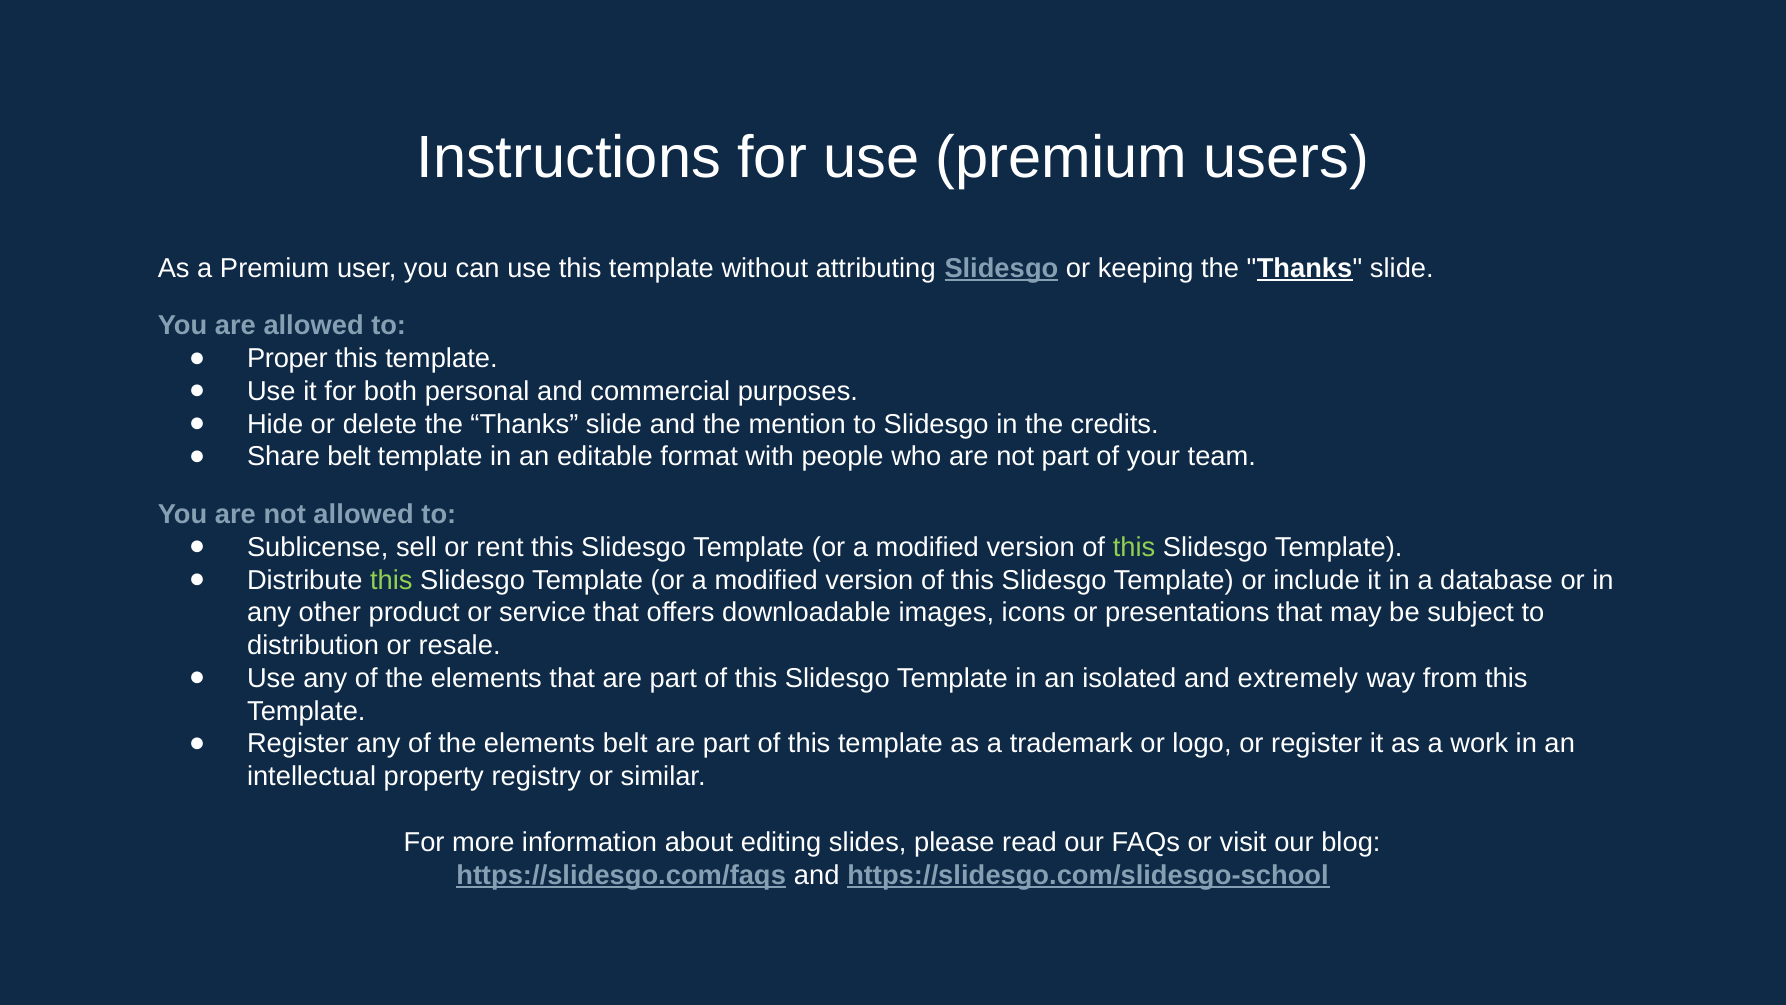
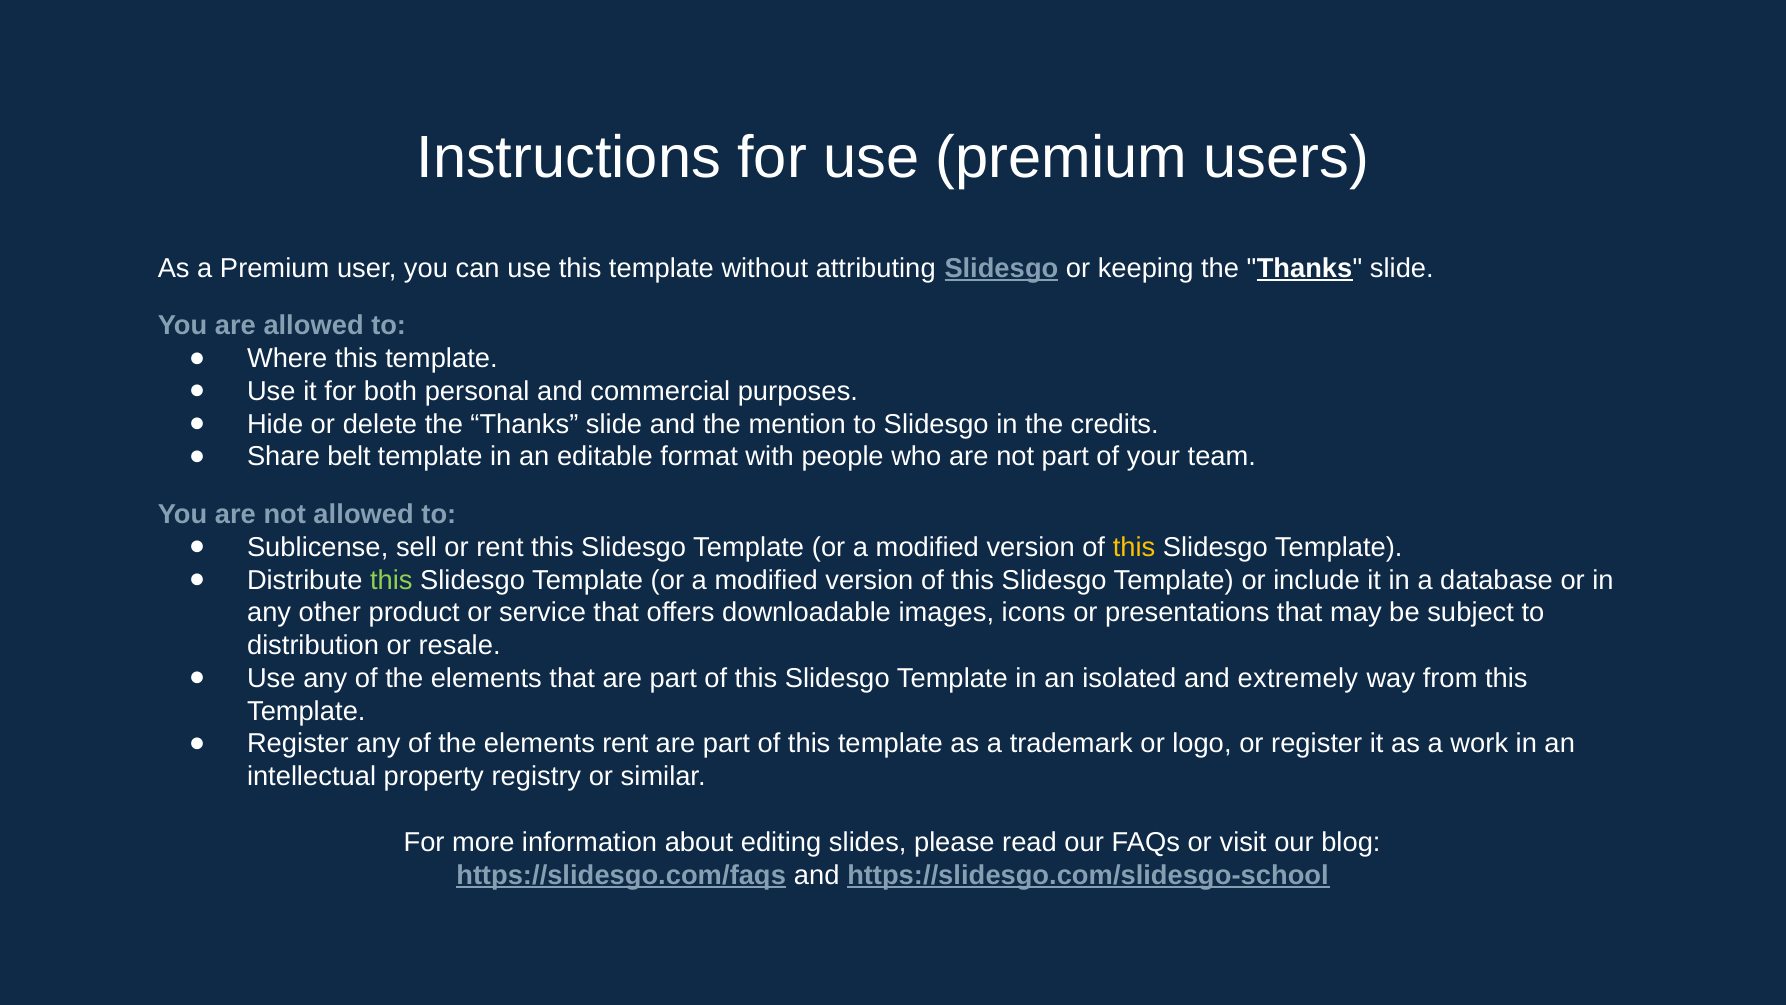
Proper: Proper -> Where
this at (1134, 547) colour: light green -> yellow
elements belt: belt -> rent
